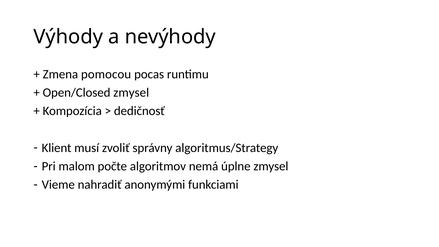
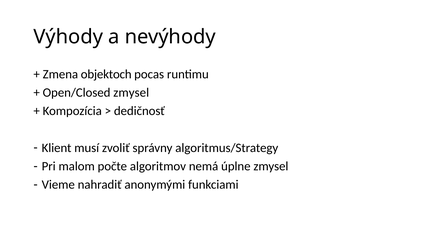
pomocou: pomocou -> objektoch
